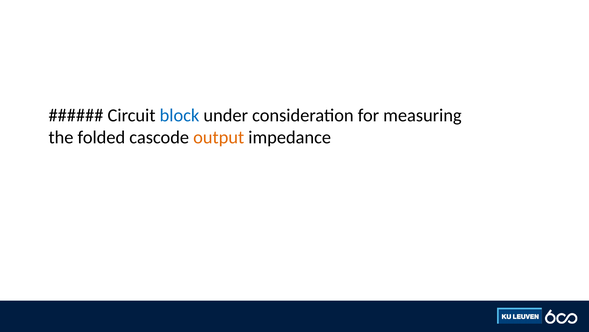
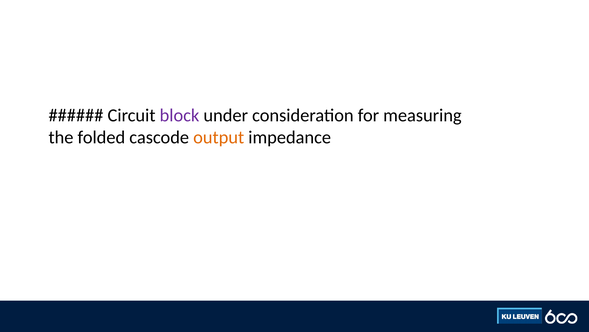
block colour: blue -> purple
